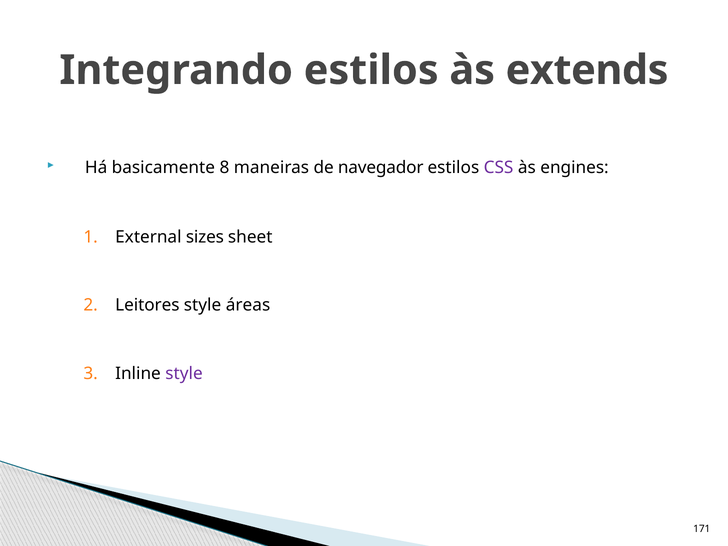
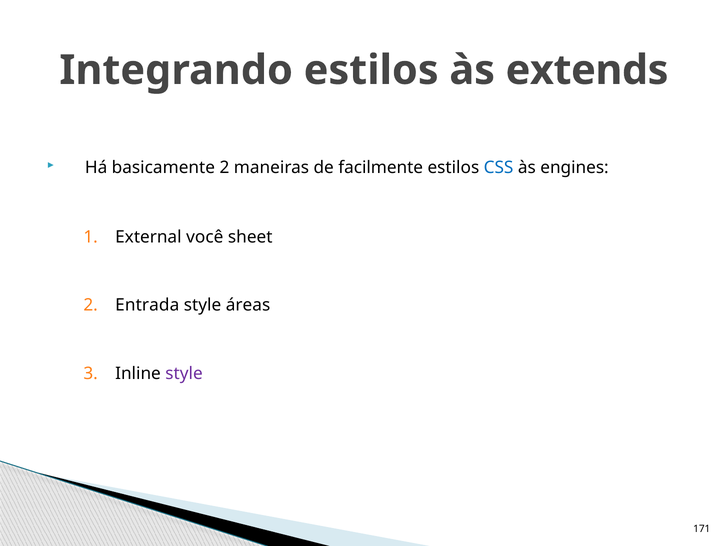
basicamente 8: 8 -> 2
navegador: navegador -> facilmente
CSS colour: purple -> blue
sizes: sizes -> você
Leitores: Leitores -> Entrada
